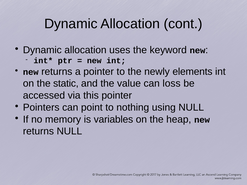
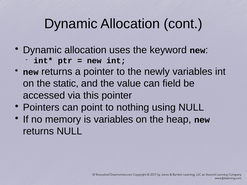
newly elements: elements -> variables
loss: loss -> field
